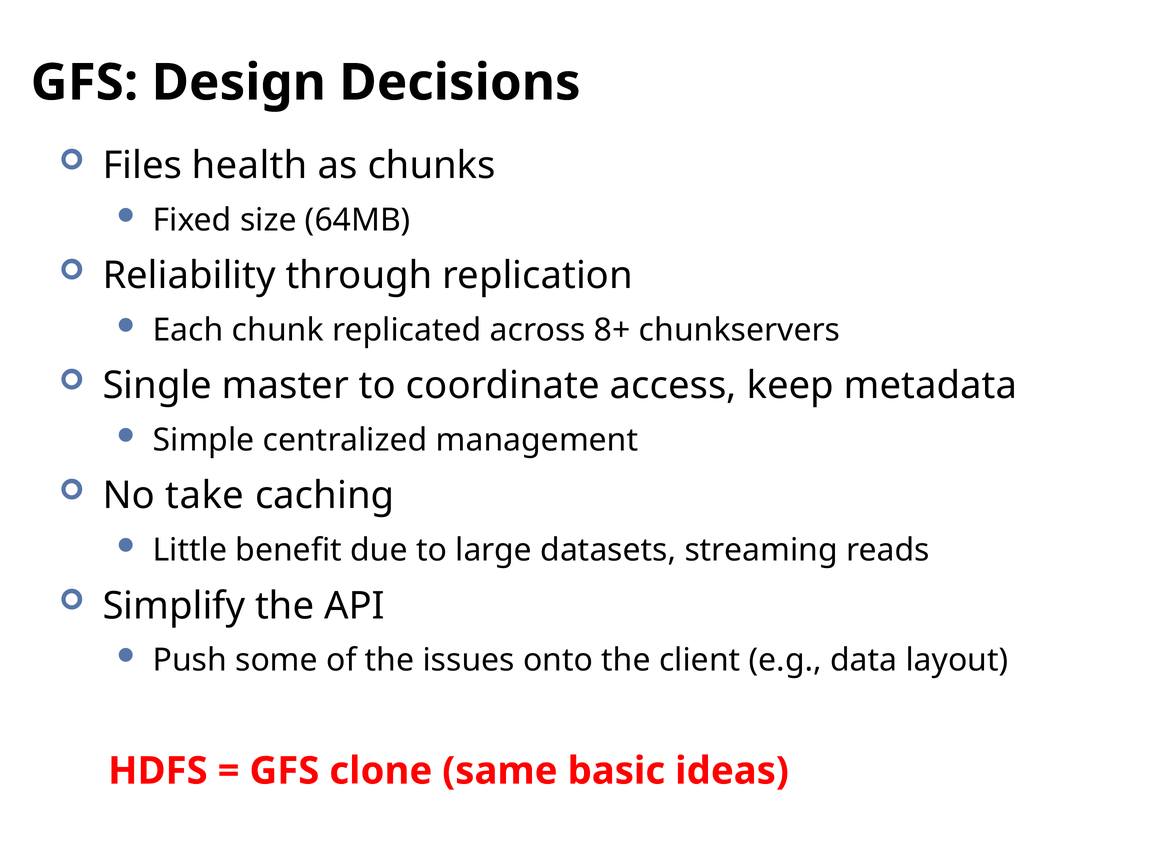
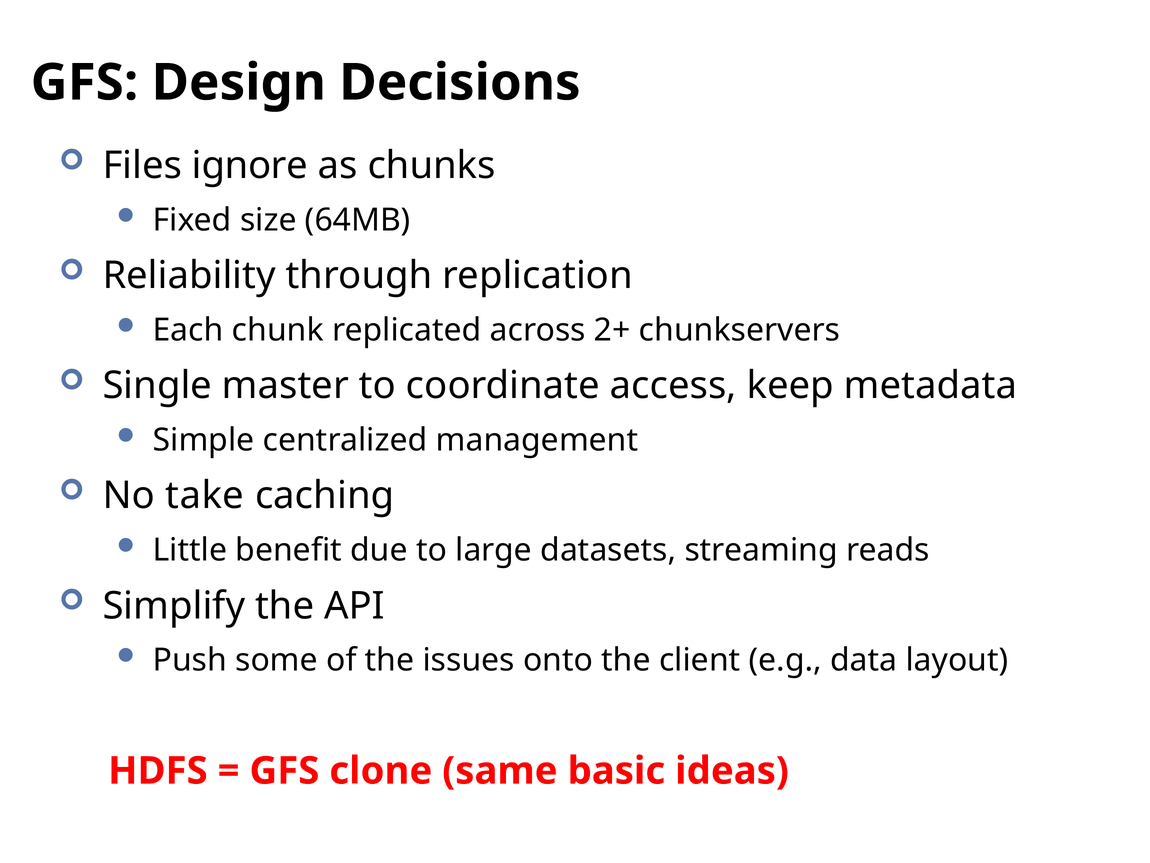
health: health -> ignore
8+: 8+ -> 2+
